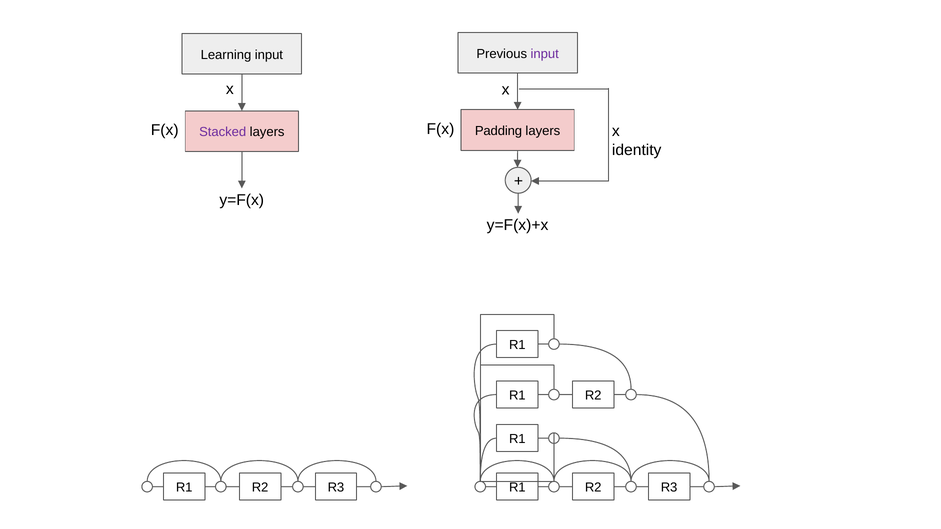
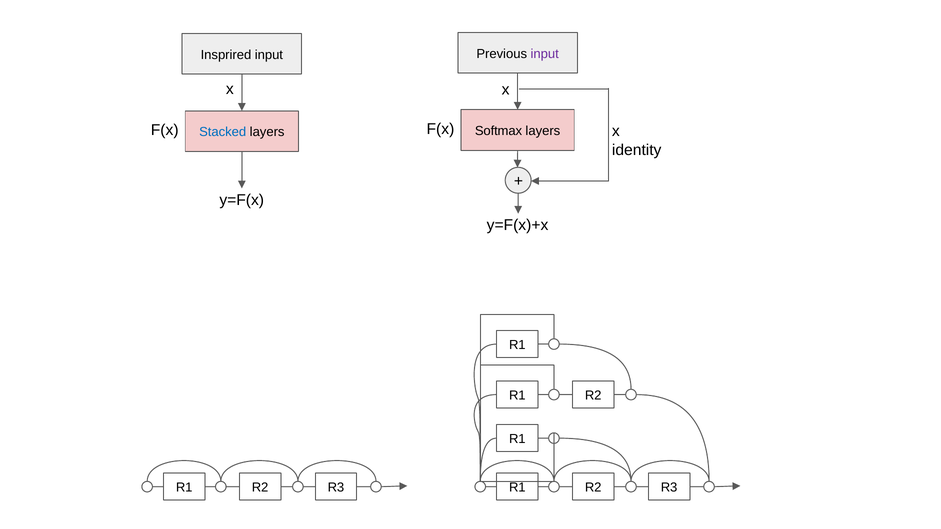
Learning: Learning -> Insprired
Padding: Padding -> Softmax
Stacked colour: purple -> blue
